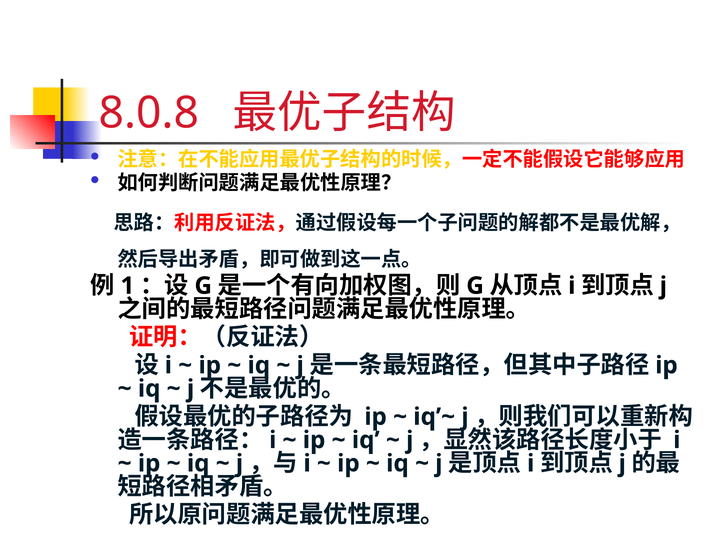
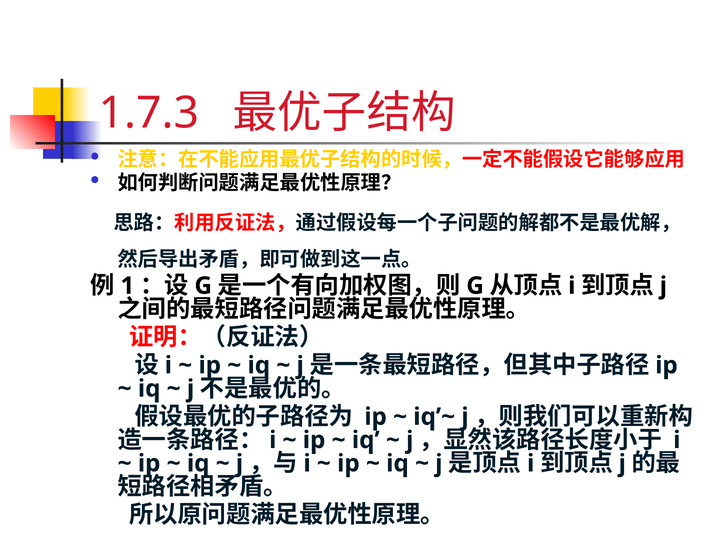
8.0.8: 8.0.8 -> 1.7.3
